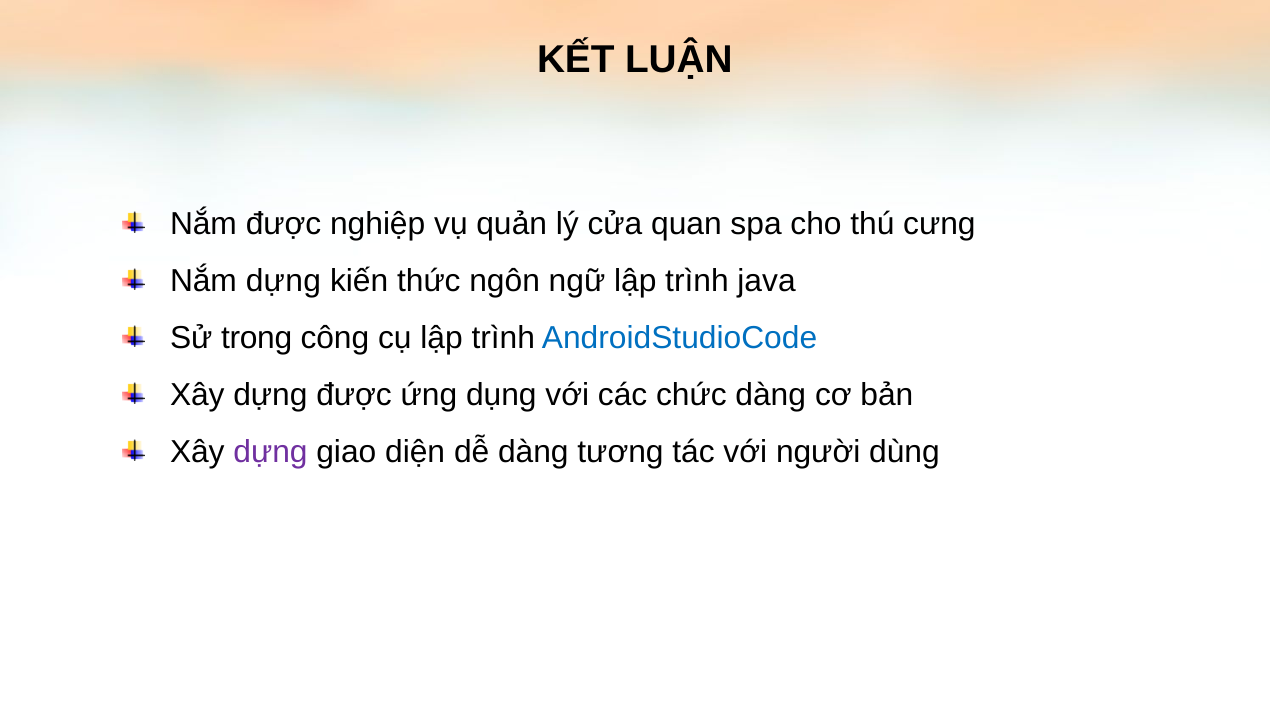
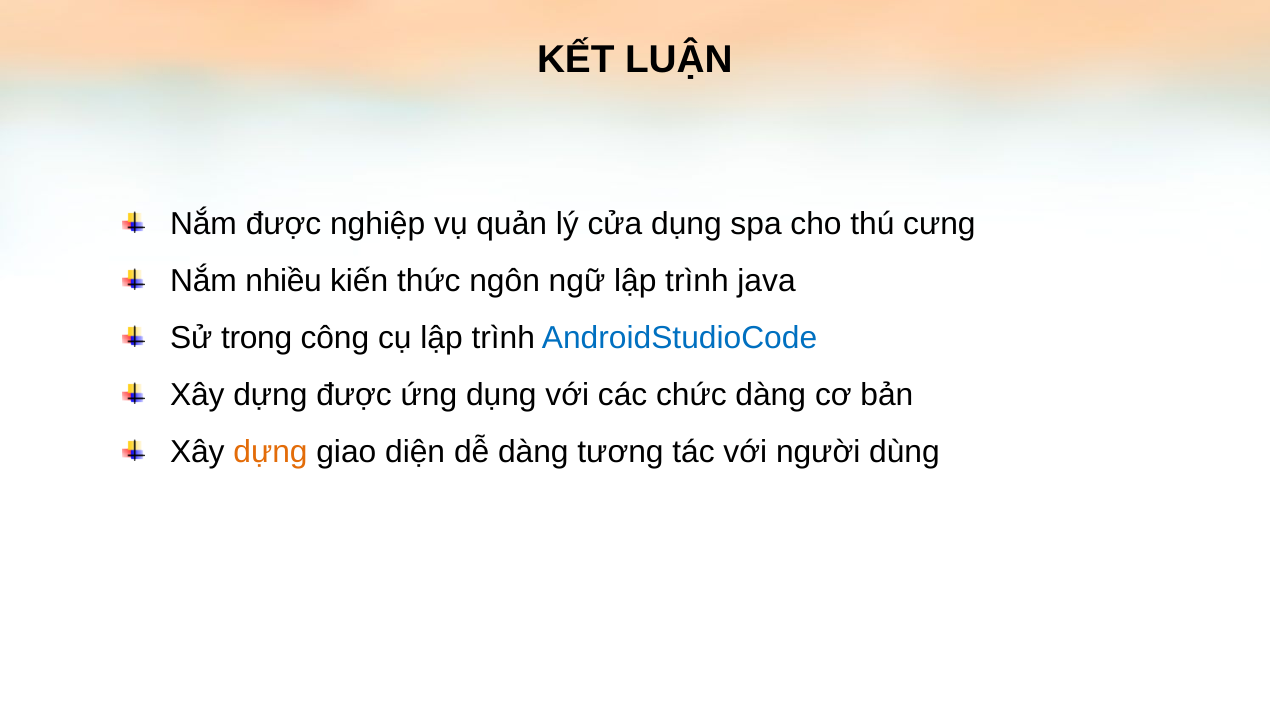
cửa quan: quan -> dụng
Nắm dựng: dựng -> nhiều
dựng at (271, 452) colour: purple -> orange
